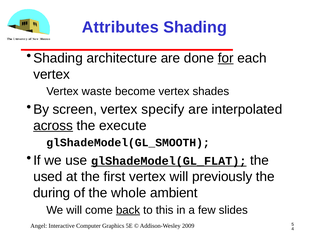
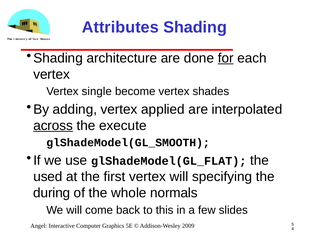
waste: waste -> single
screen: screen -> adding
specify: specify -> applied
glShadeModel(GL_FLAT underline: present -> none
previously: previously -> specifying
ambient: ambient -> normals
back underline: present -> none
